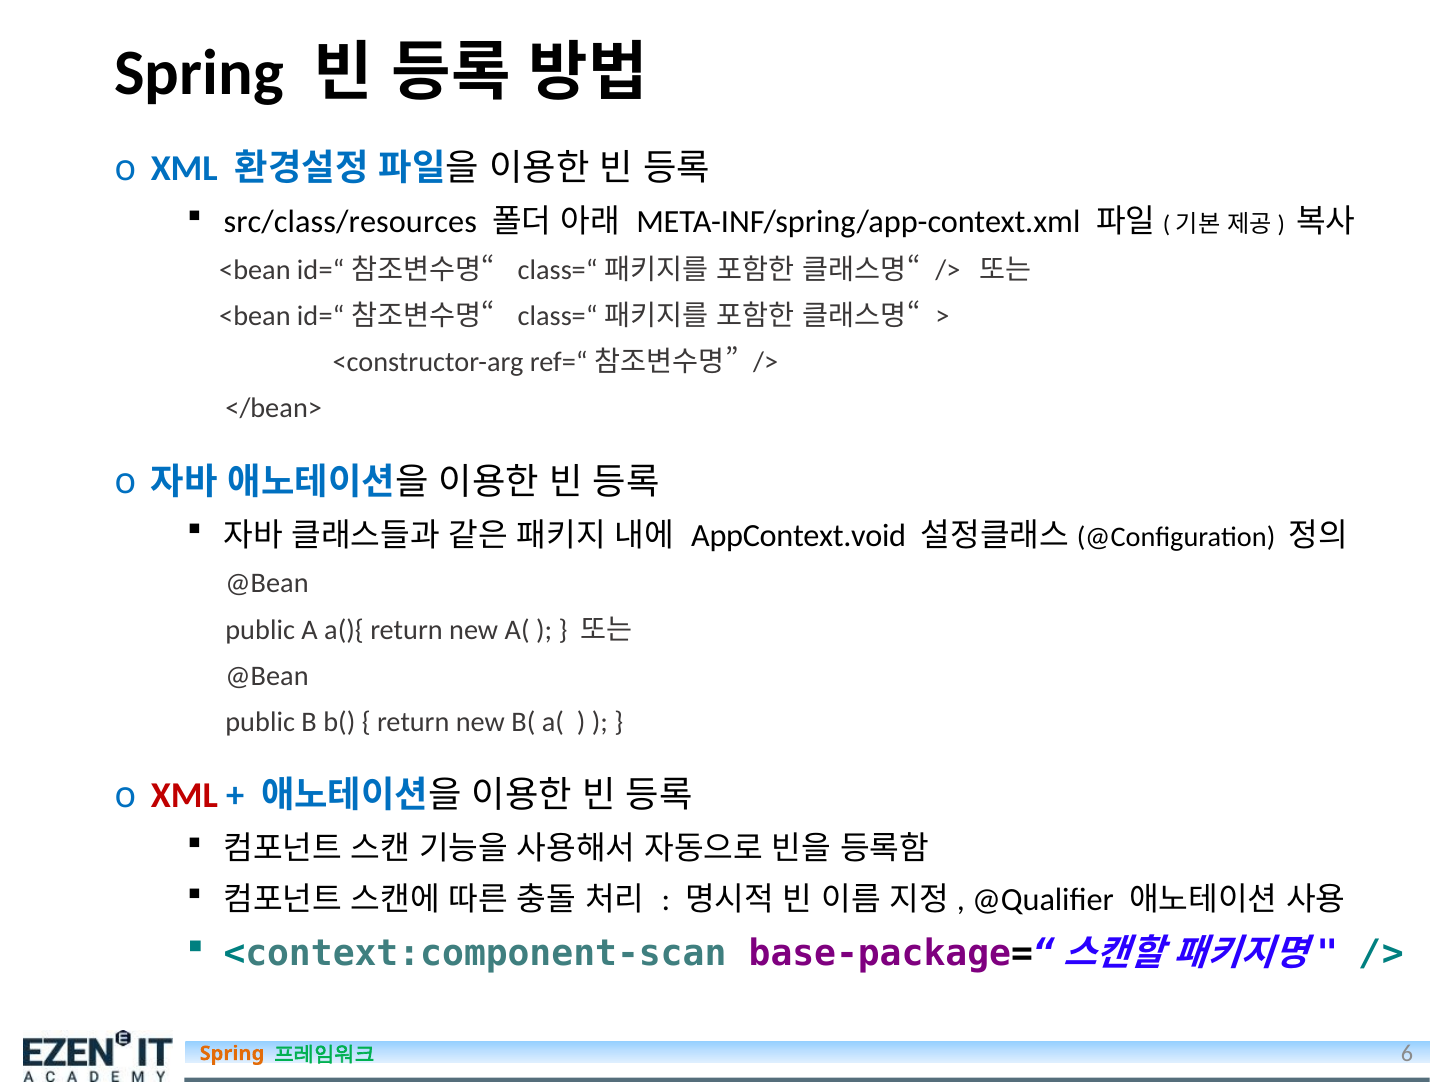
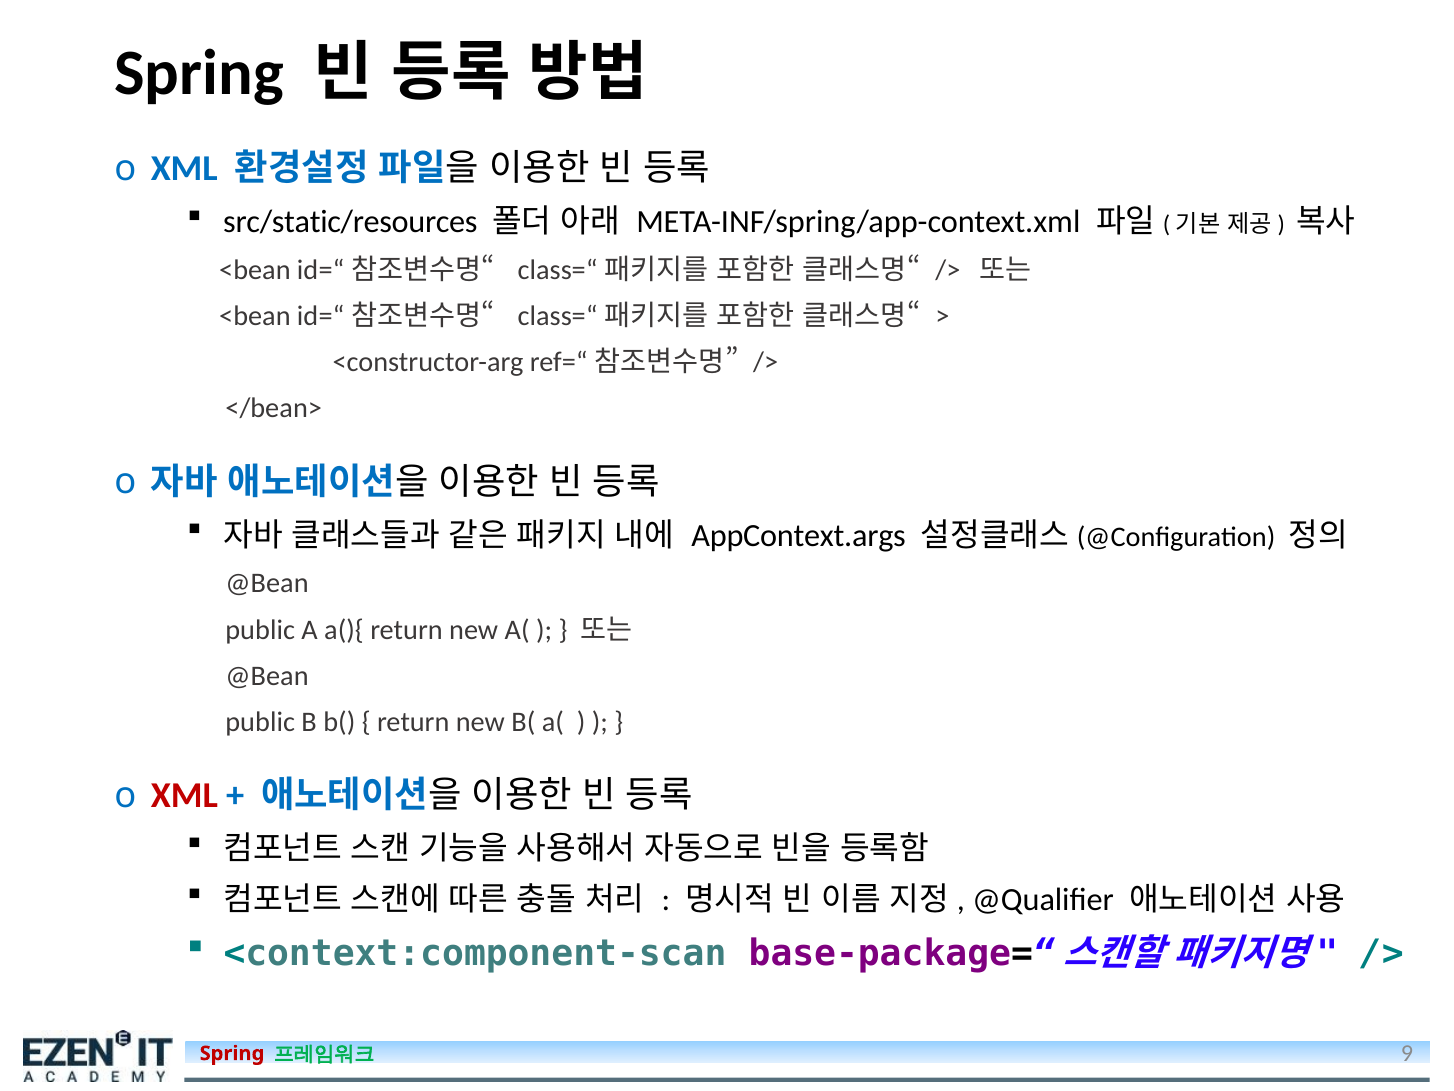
src/class/resources: src/class/resources -> src/static/resources
AppContext.void: AppContext.void -> AppContext.args
Spring at (232, 1053) colour: orange -> red
6: 6 -> 9
